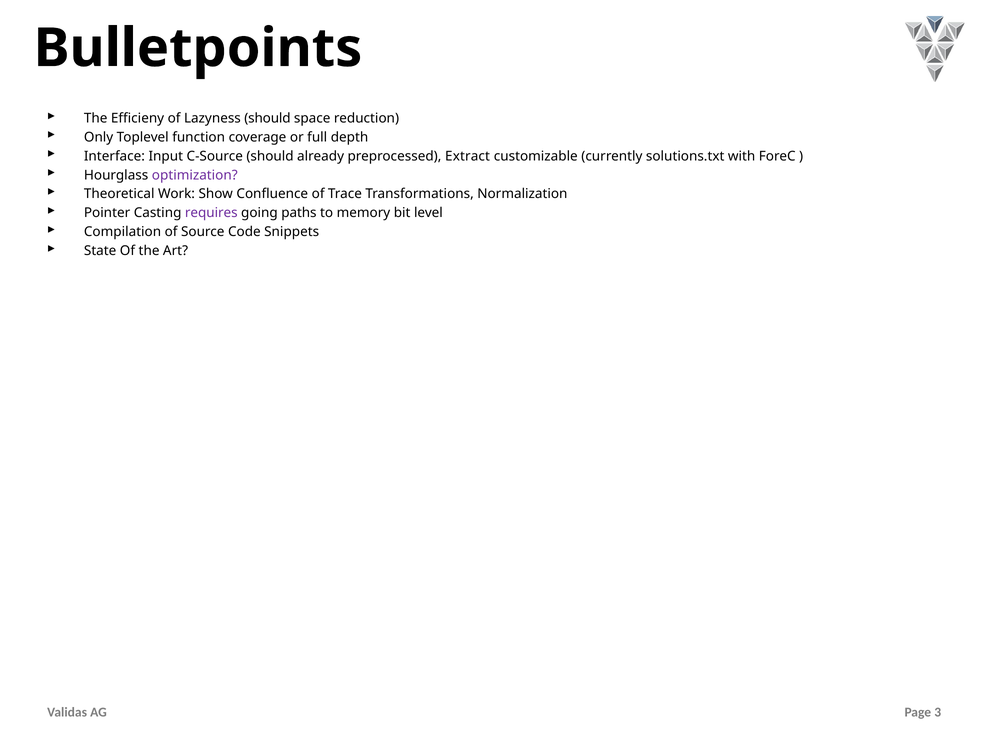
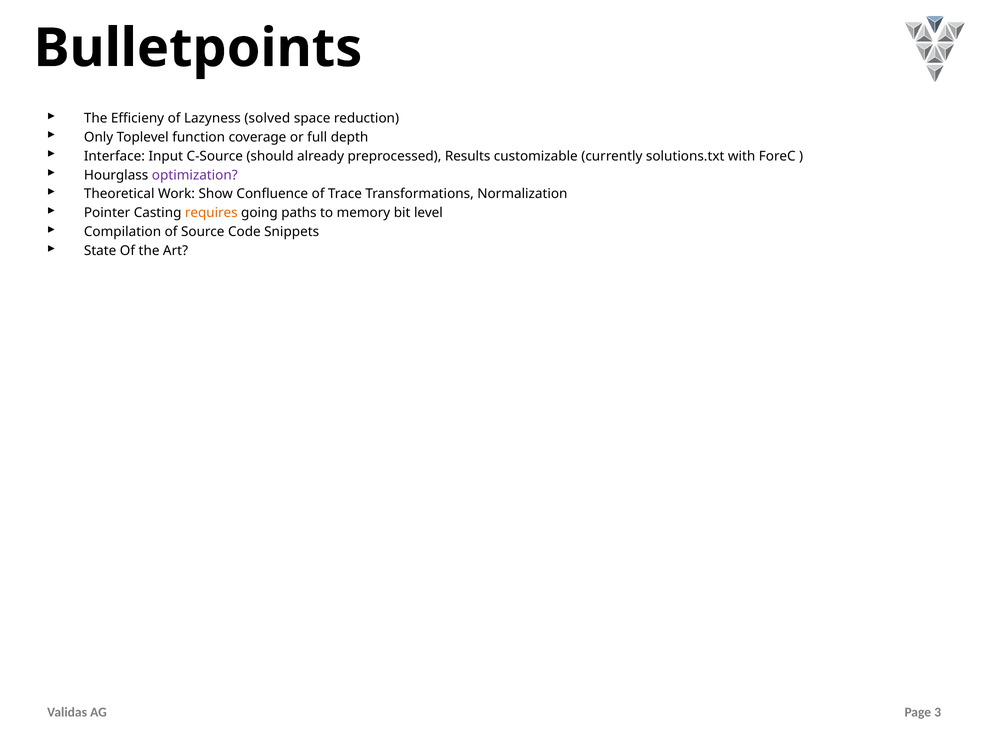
Lazyness should: should -> solved
Extract: Extract -> Results
requires colour: purple -> orange
